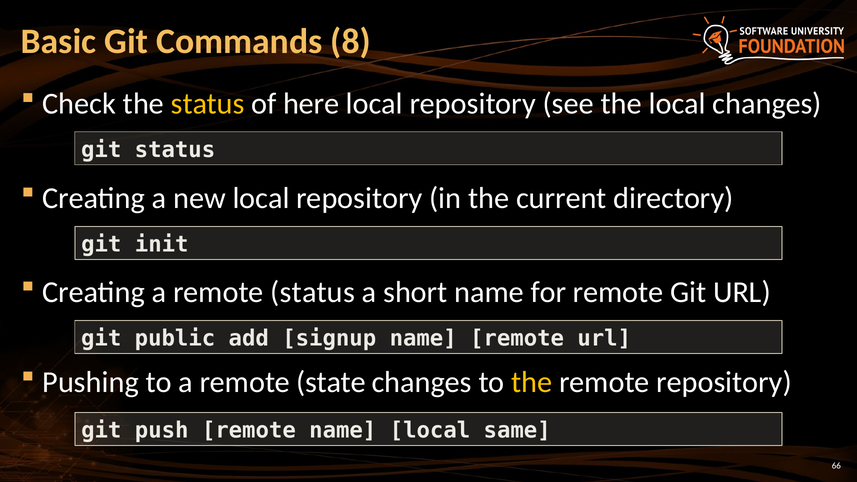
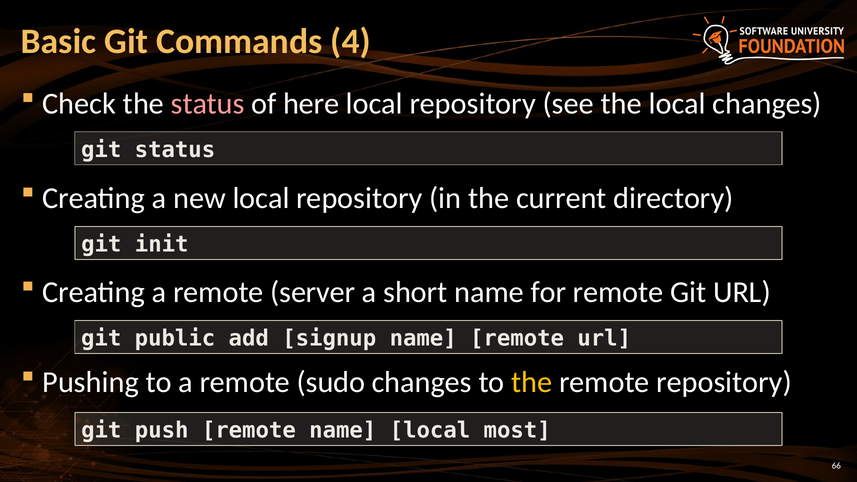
8: 8 -> 4
status at (208, 104) colour: yellow -> pink
remote status: status -> server
state: state -> sudo
same: same -> most
